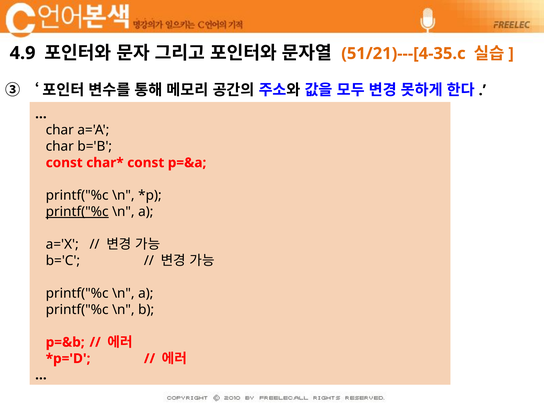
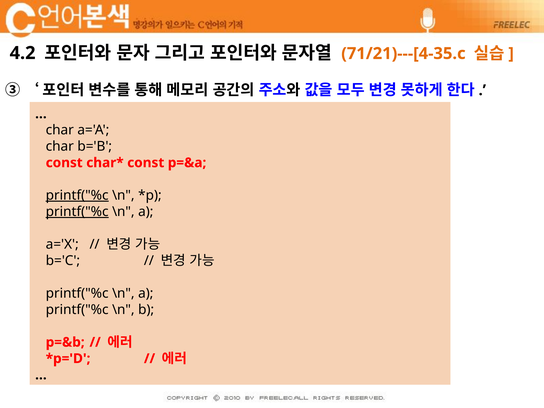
4.9: 4.9 -> 4.2
51/21)---[4-35.c: 51/21)---[4-35.c -> 71/21)---[4-35.c
printf("%c at (77, 195) underline: none -> present
